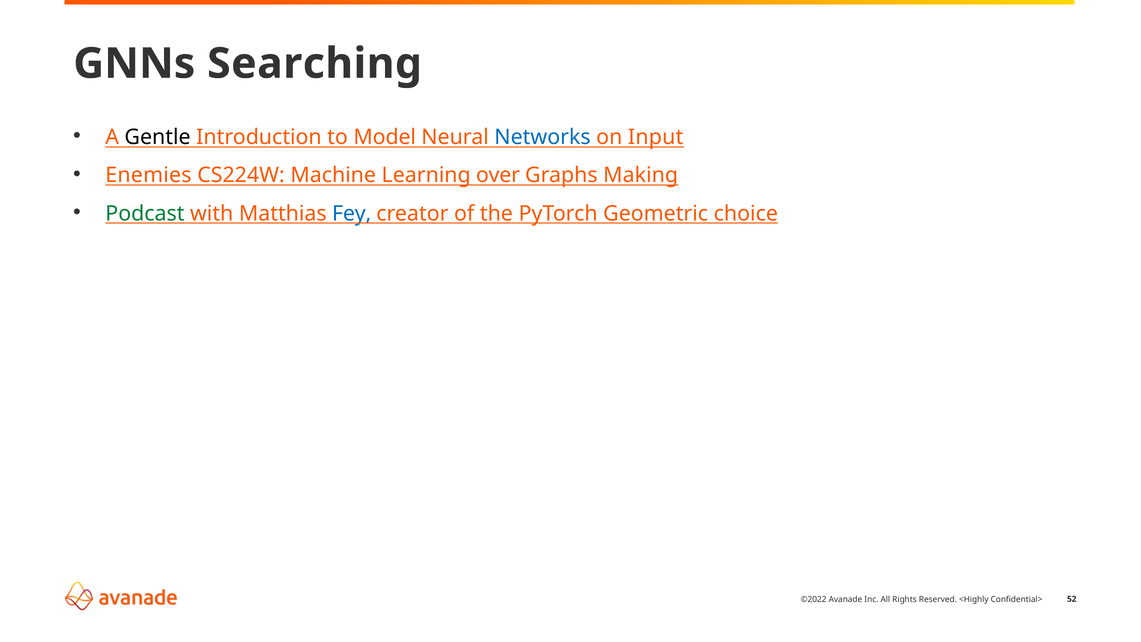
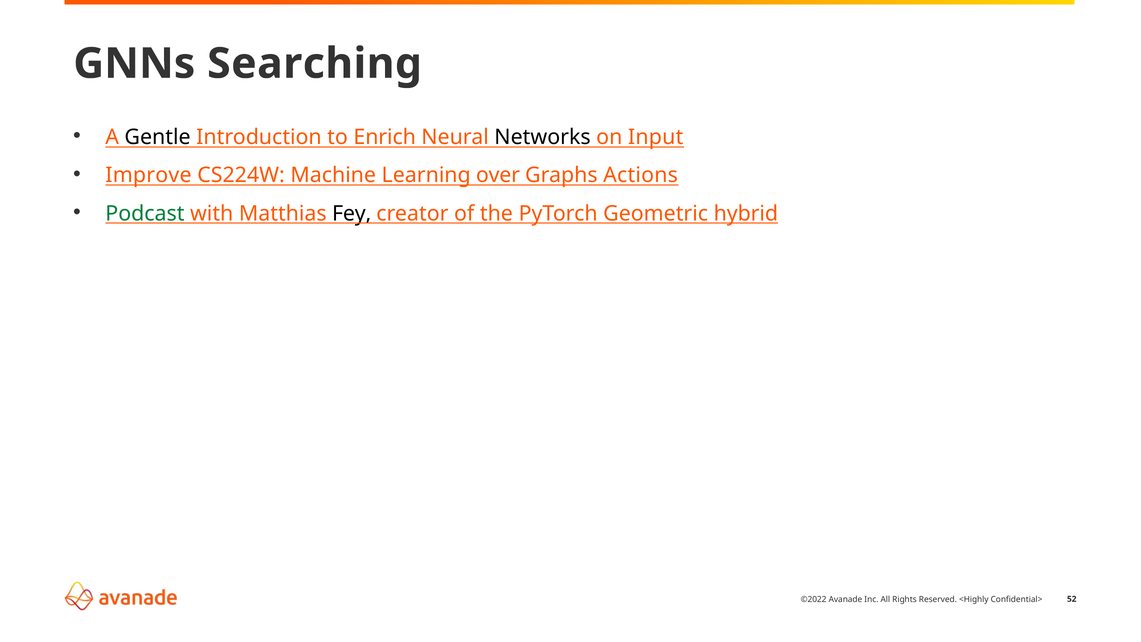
Model: Model -> Enrich
Networks colour: blue -> black
Enemies: Enemies -> Improve
Making: Making -> Actions
Fey colour: blue -> black
choice: choice -> hybrid
